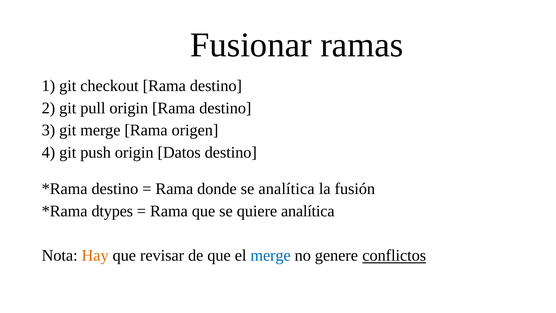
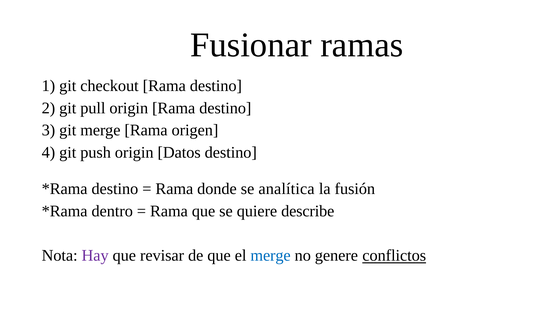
dtypes: dtypes -> dentro
quiere analítica: analítica -> describe
Hay colour: orange -> purple
